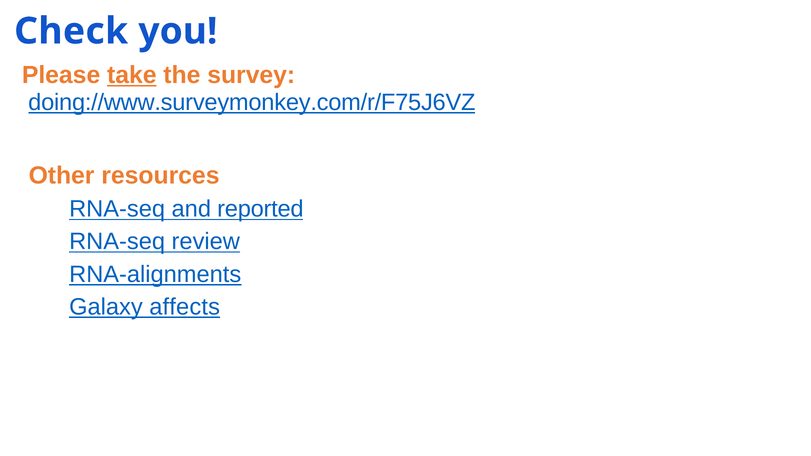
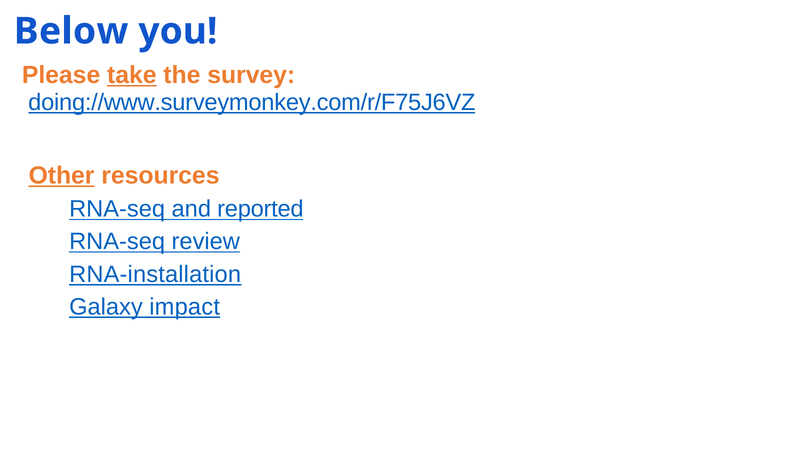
Check: Check -> Below
Other underline: none -> present
RNA-alignments: RNA-alignments -> RNA-installation
affects: affects -> impact
